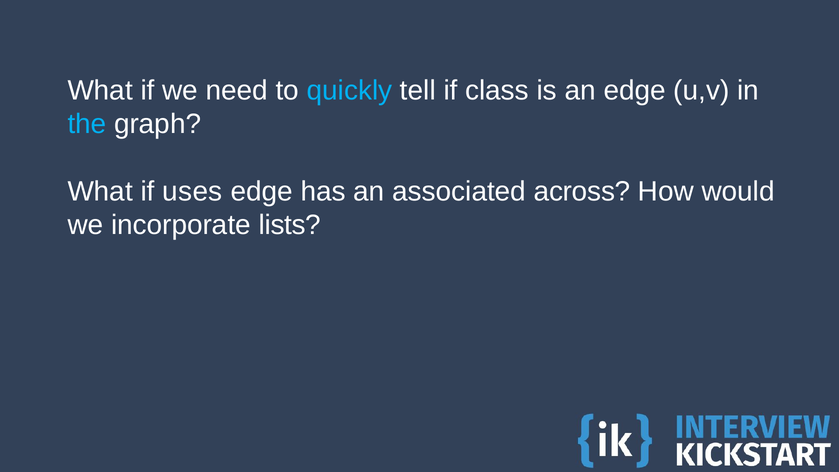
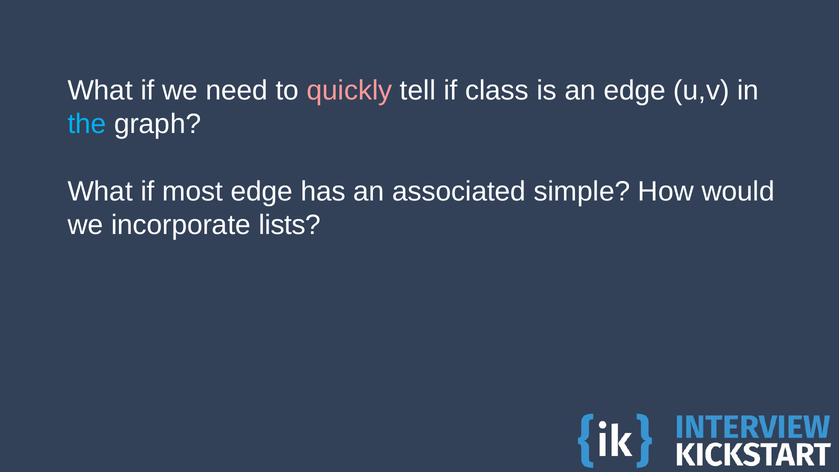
quickly colour: light blue -> pink
uses: uses -> most
across: across -> simple
